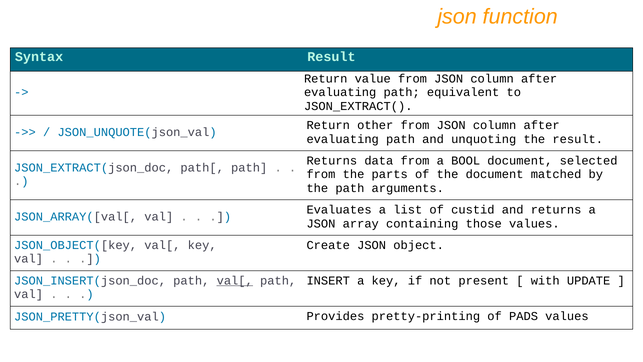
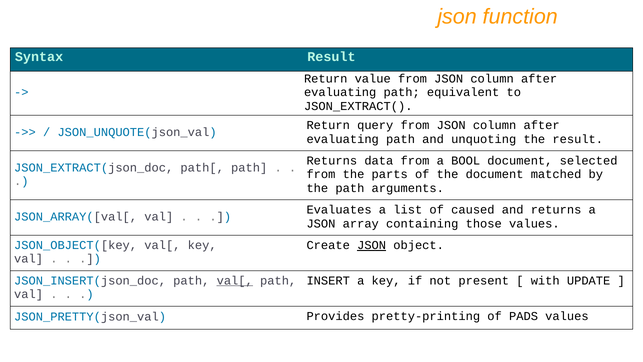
other: other -> query
custid: custid -> caused
JSON at (372, 245) underline: none -> present
